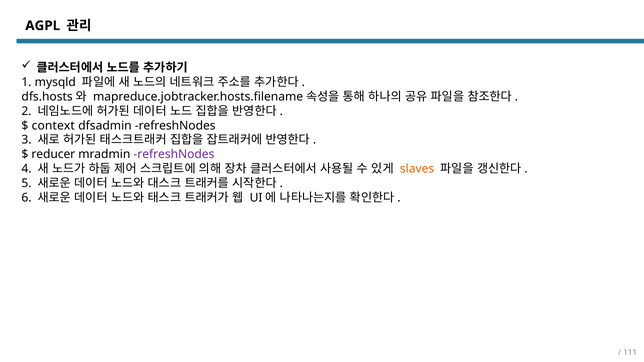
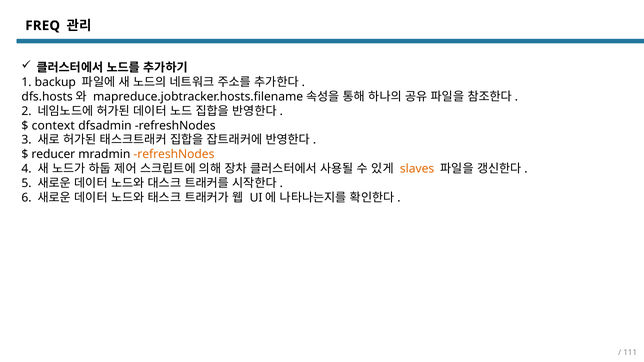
AGPL: AGPL -> FREQ
mysqld: mysqld -> backup
refreshNodes at (174, 155) colour: purple -> orange
